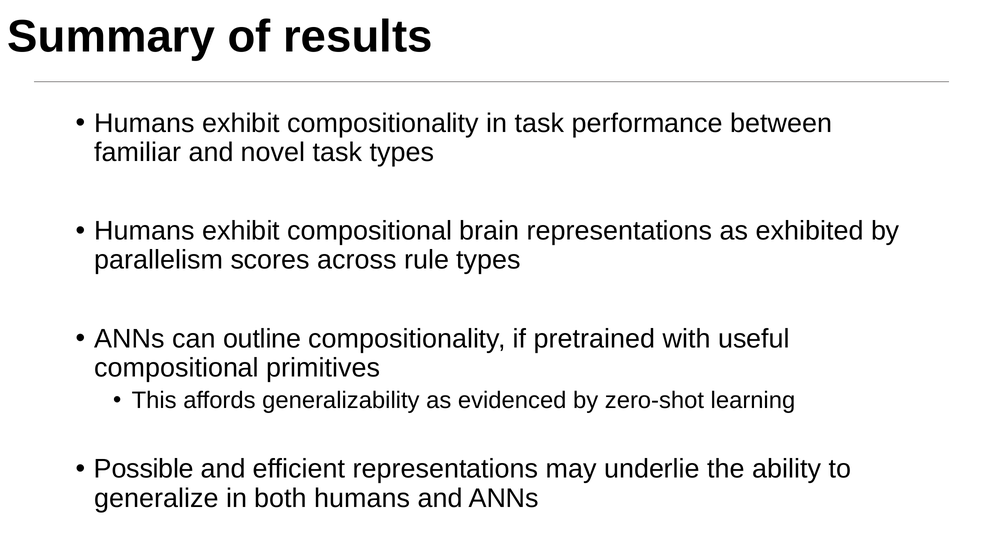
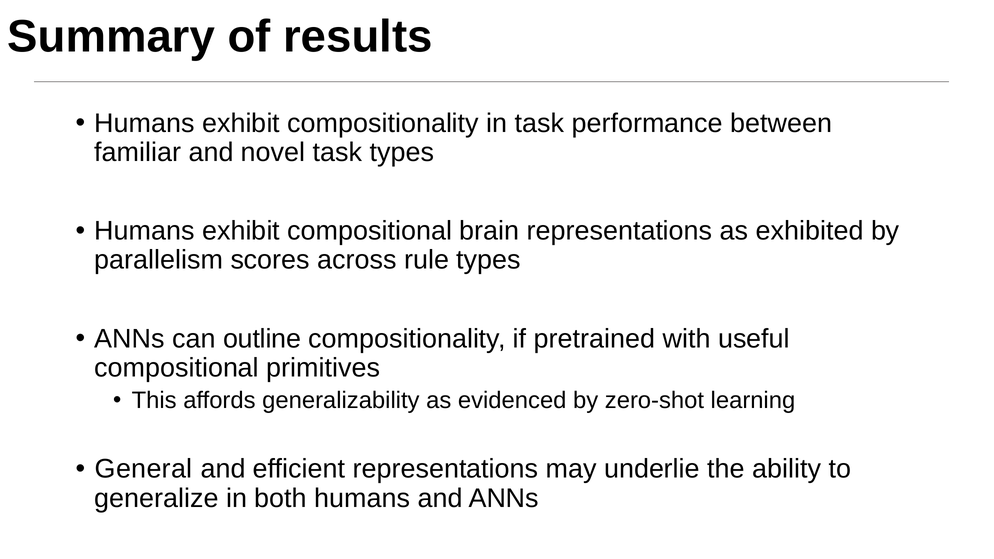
Possible: Possible -> General
